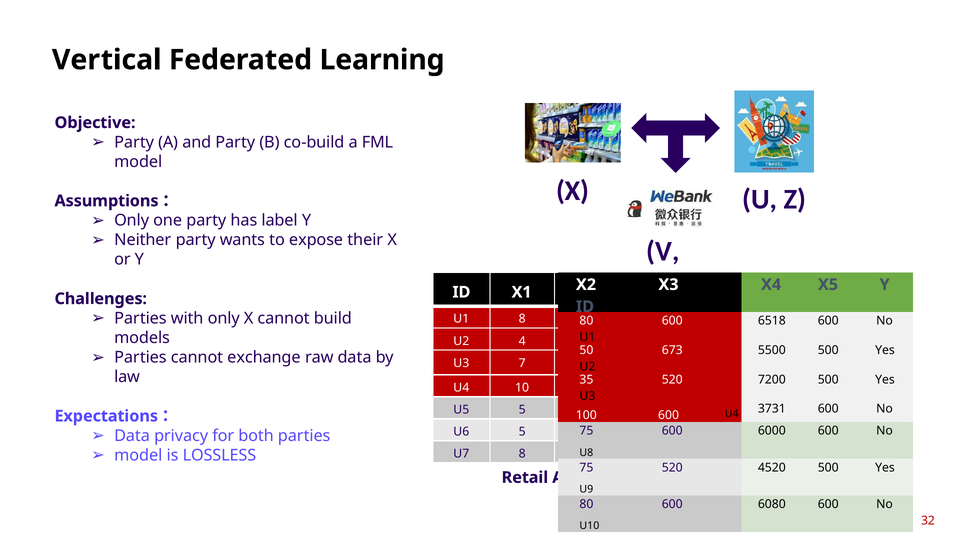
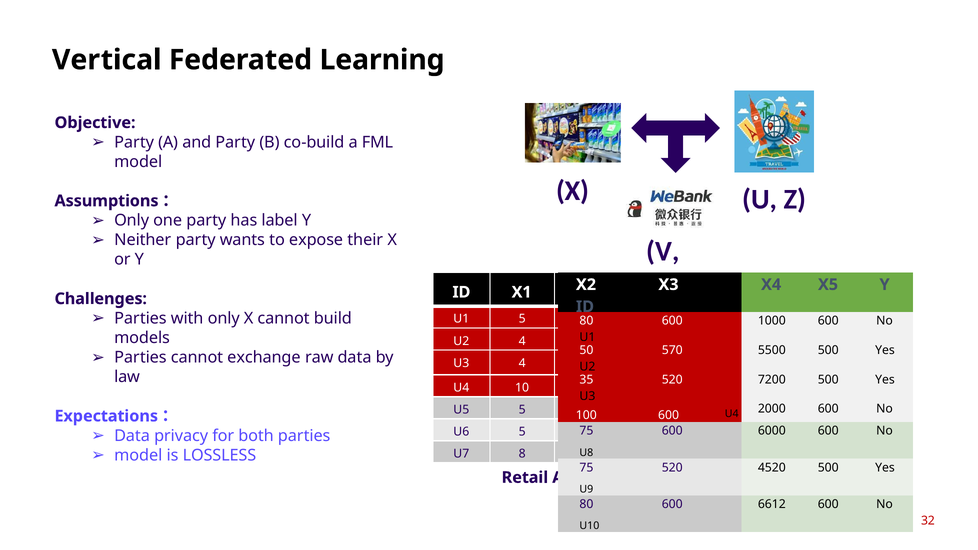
U1 8: 8 -> 5
6518: 6518 -> 1000
673: 673 -> 570
U3 7: 7 -> 4
3731: 3731 -> 2000
6080: 6080 -> 6612
